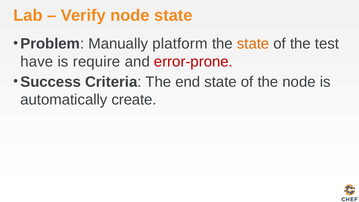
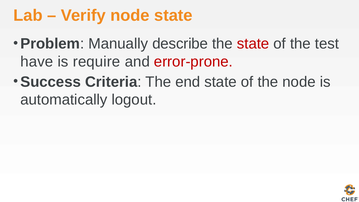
platform: platform -> describe
state at (253, 44) colour: orange -> red
create: create -> logout
